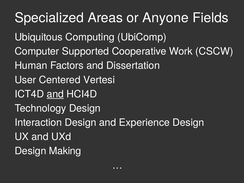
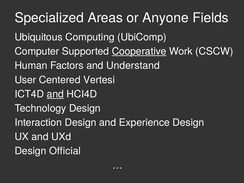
Cooperative underline: none -> present
Dissertation: Dissertation -> Understand
Making: Making -> Official
